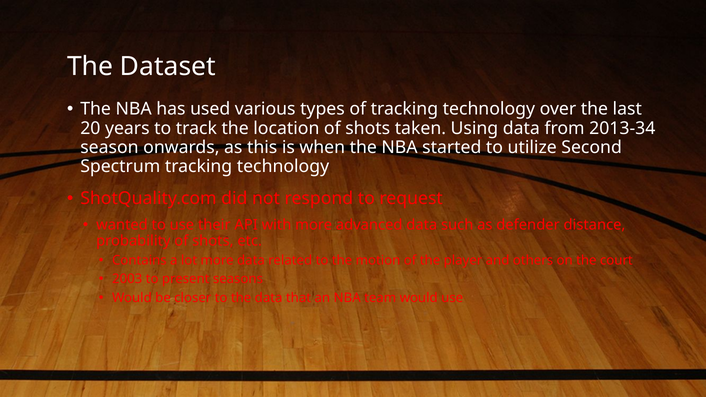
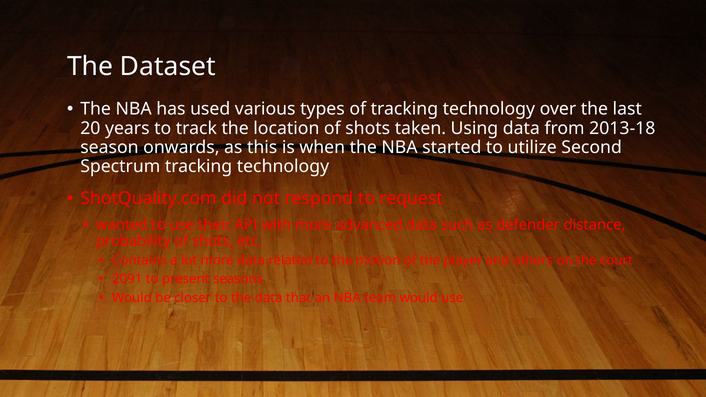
2013-34: 2013-34 -> 2013-18
2003: 2003 -> 2091
